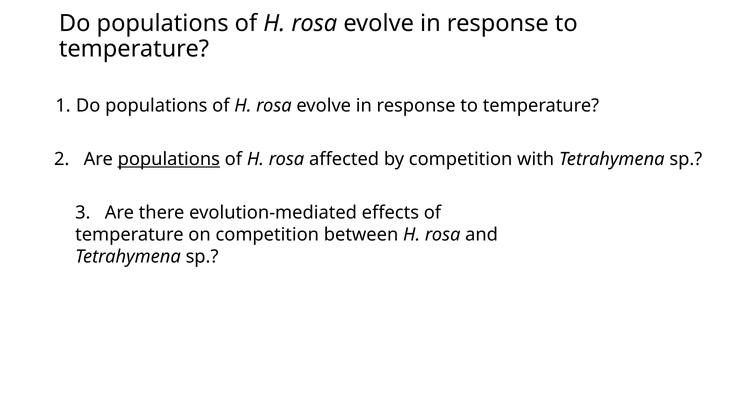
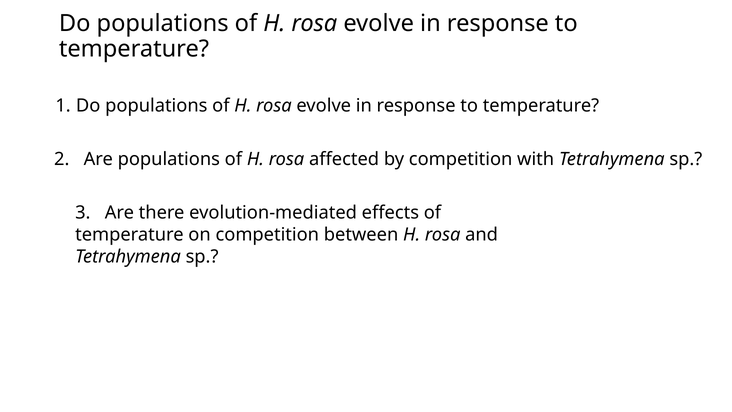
populations at (169, 159) underline: present -> none
